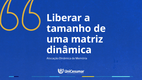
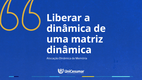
tamanho at (69, 29): tamanho -> dinâmica
